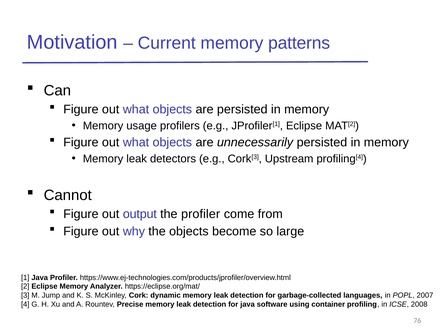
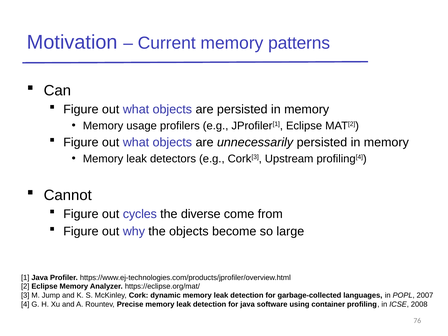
output: output -> cycles
the profiler: profiler -> diverse
